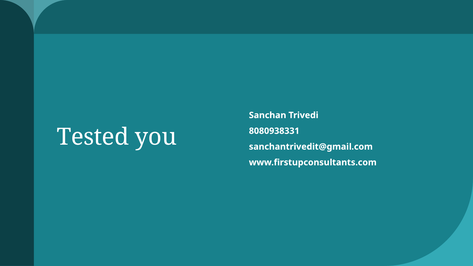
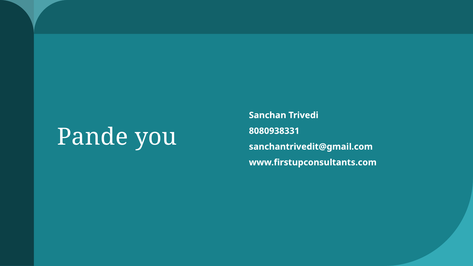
Tested: Tested -> Pande
